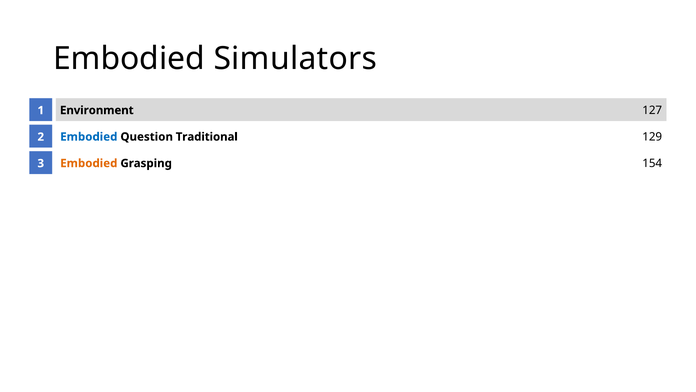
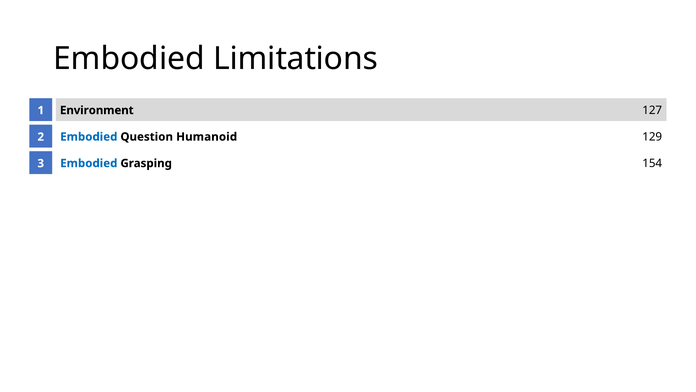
Simulators: Simulators -> Limitations
Traditional: Traditional -> Humanoid
Embodied at (89, 163) colour: orange -> blue
